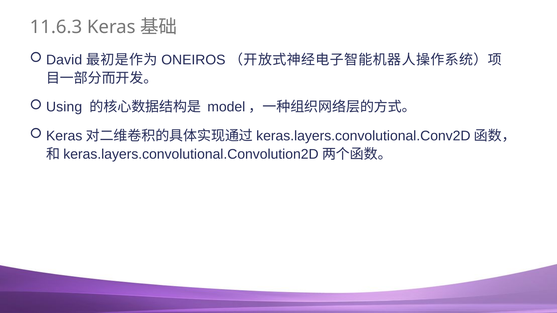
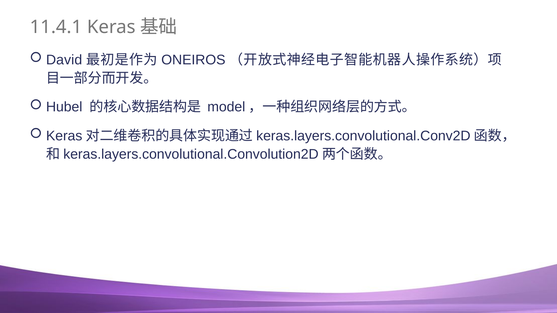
11.6.3: 11.6.3 -> 11.4.1
Using: Using -> Hubel
